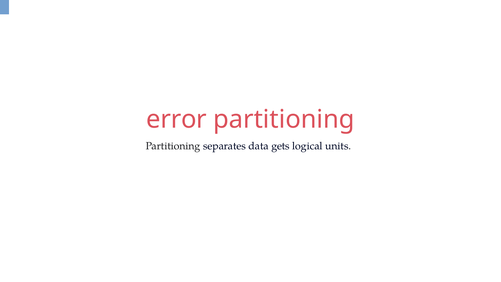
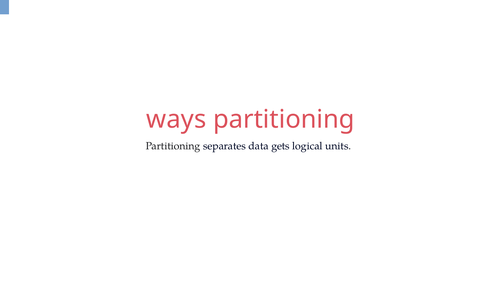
error: error -> ways
